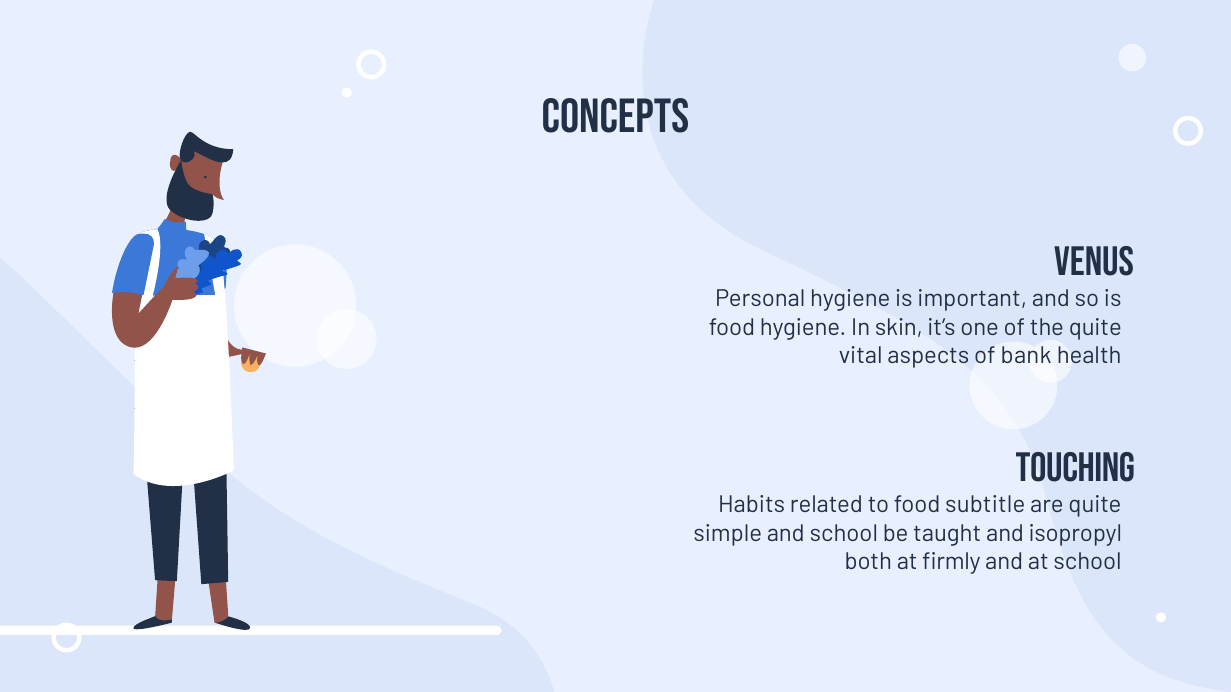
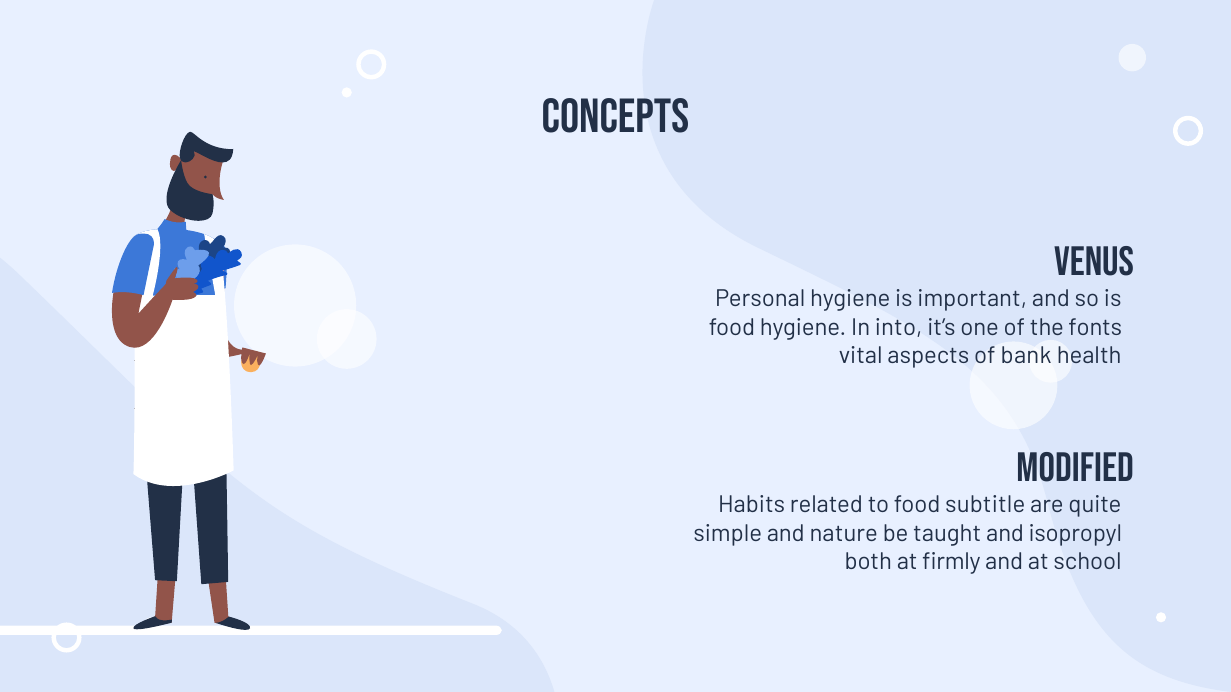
skin: skin -> into
the quite: quite -> fonts
TOUCHING: TOUCHING -> MODIFIED
and school: school -> nature
